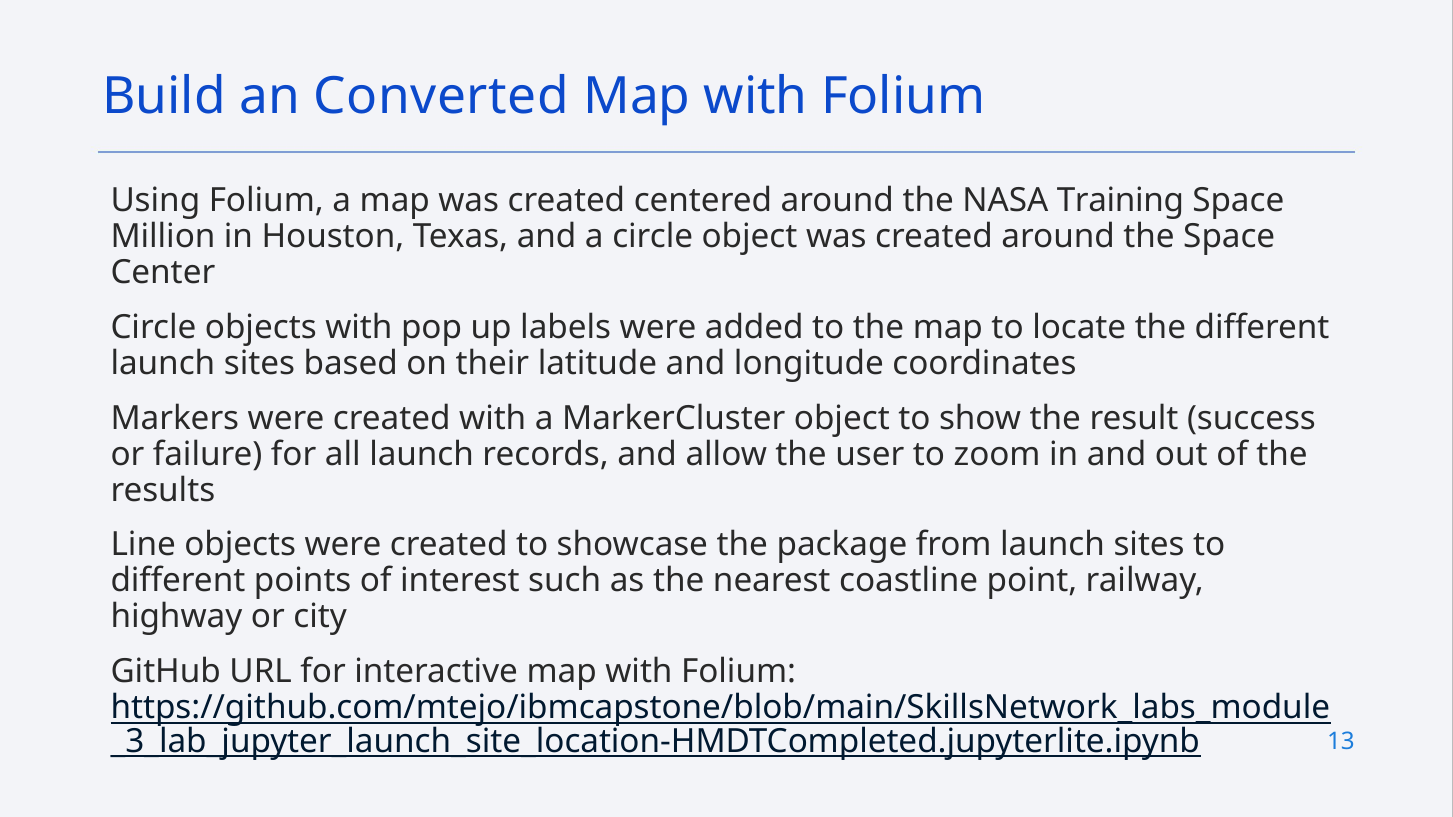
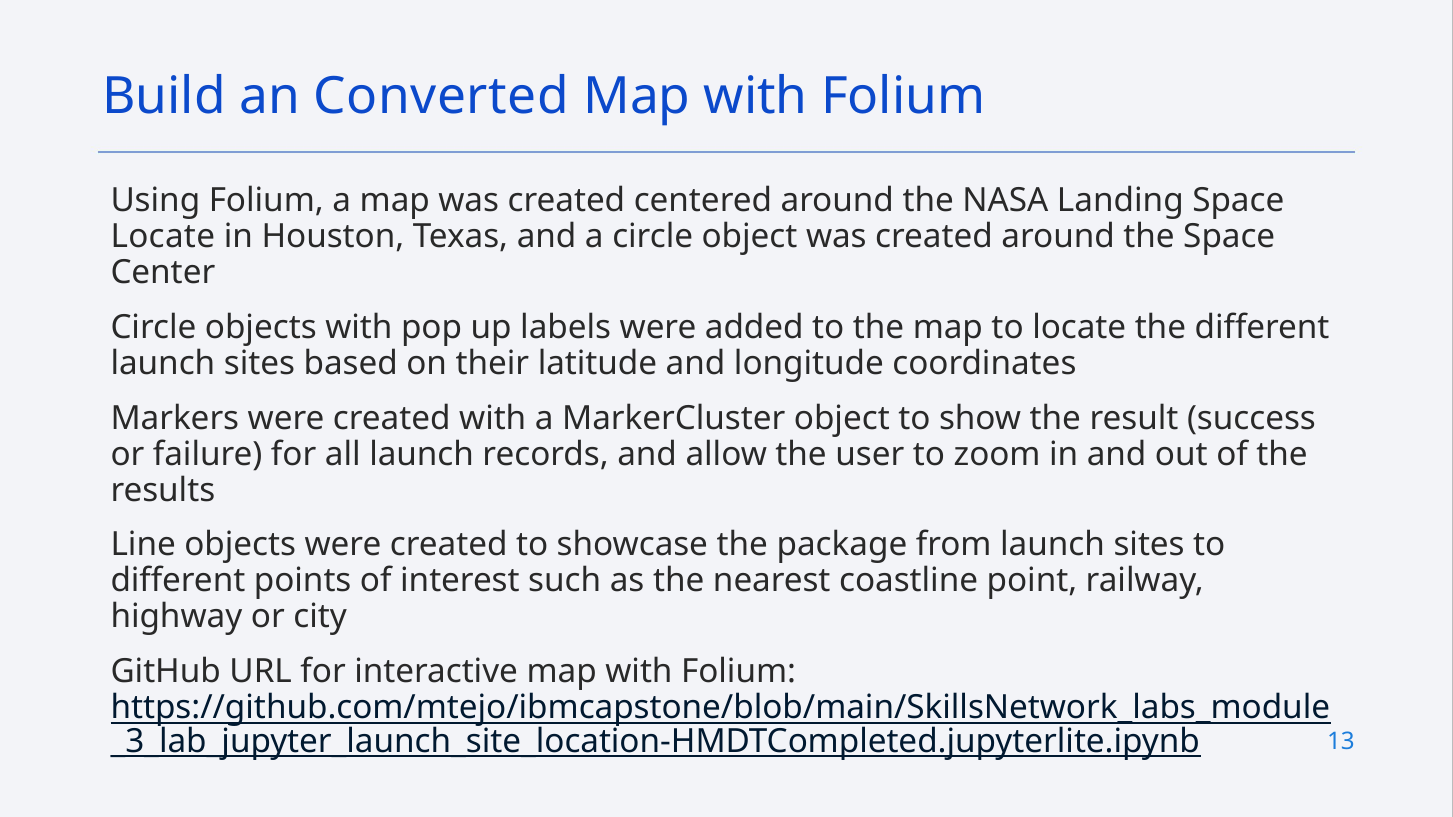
Training: Training -> Landing
Million at (163, 236): Million -> Locate
